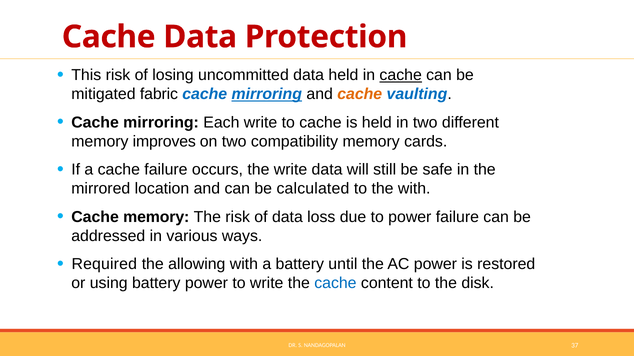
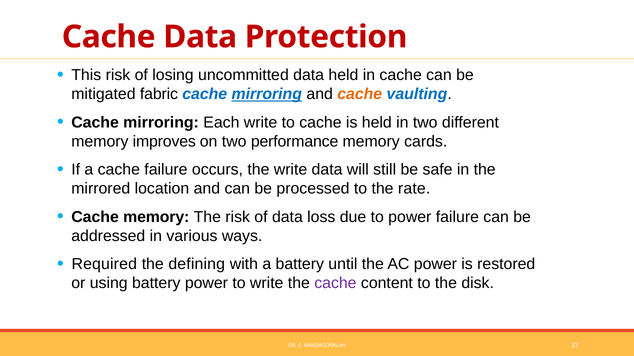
cache at (401, 75) underline: present -> none
compatibility: compatibility -> performance
calculated: calculated -> processed
the with: with -> rate
allowing: allowing -> defining
cache at (335, 284) colour: blue -> purple
